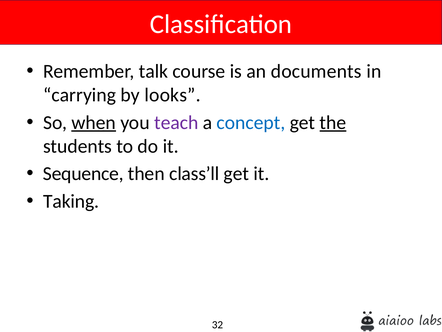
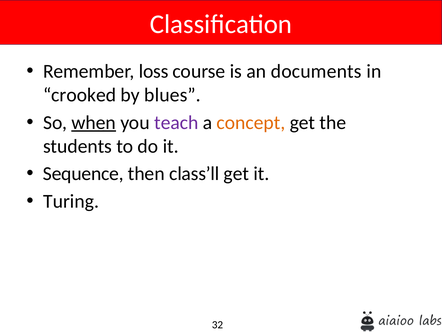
talk: talk -> loss
carrying: carrying -> crooked
looks: looks -> blues
concept colour: blue -> orange
the underline: present -> none
Taking: Taking -> Turing
